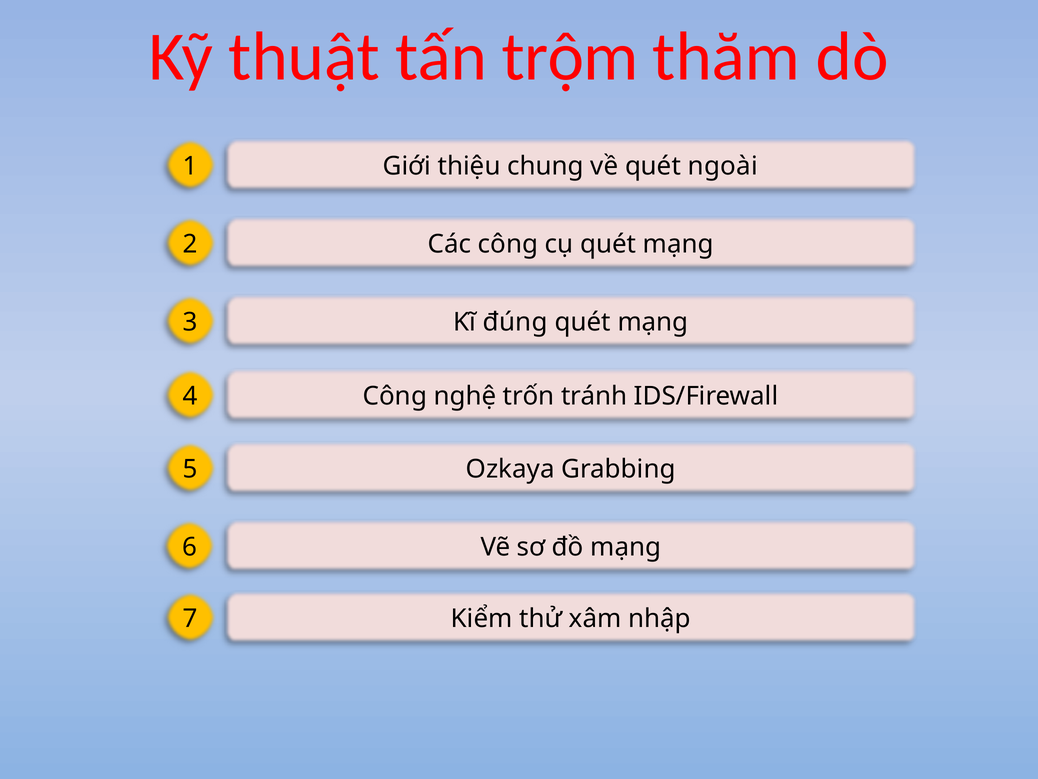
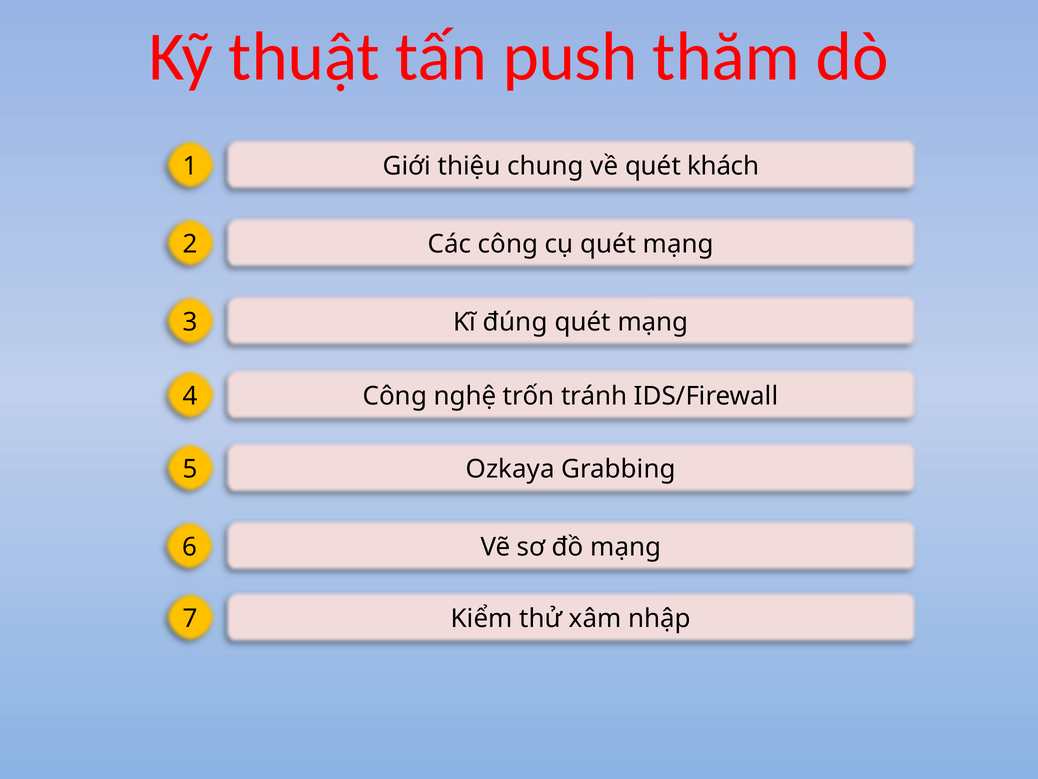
trộm: trộm -> push
ngoài: ngoài -> khách
